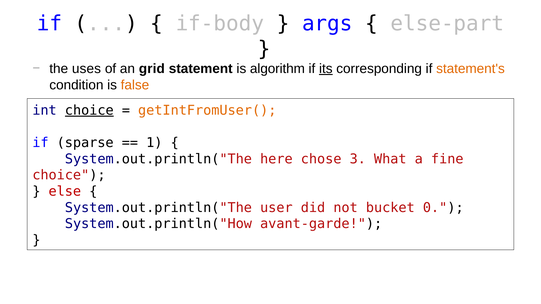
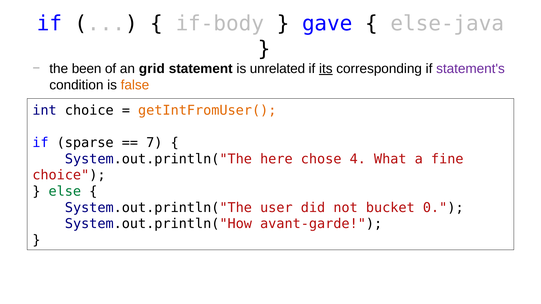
args: args -> gave
else-part: else-part -> else-java
uses: uses -> been
algorithm: algorithm -> unrelated
statement's colour: orange -> purple
choice at (89, 110) underline: present -> none
1: 1 -> 7
3: 3 -> 4
else colour: red -> green
